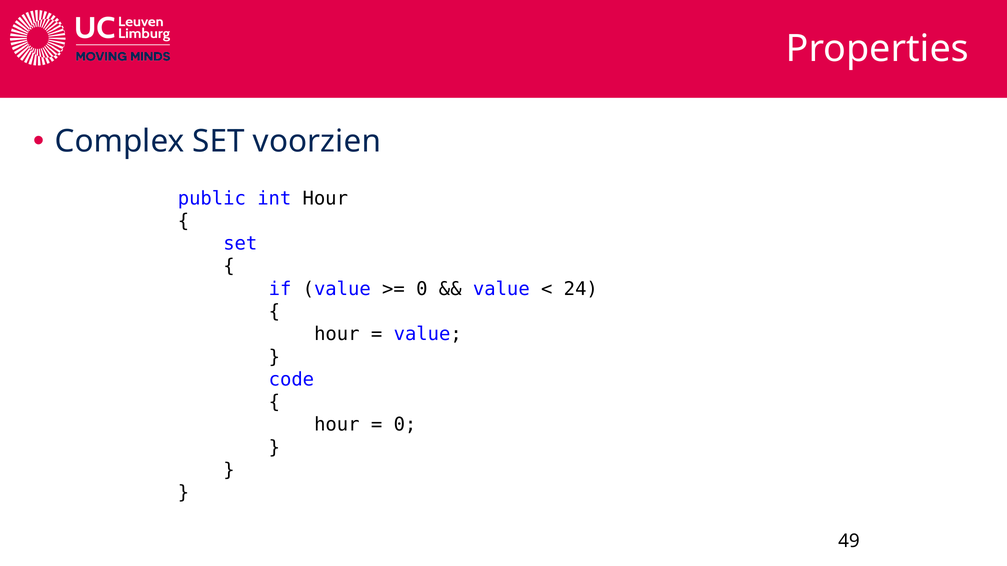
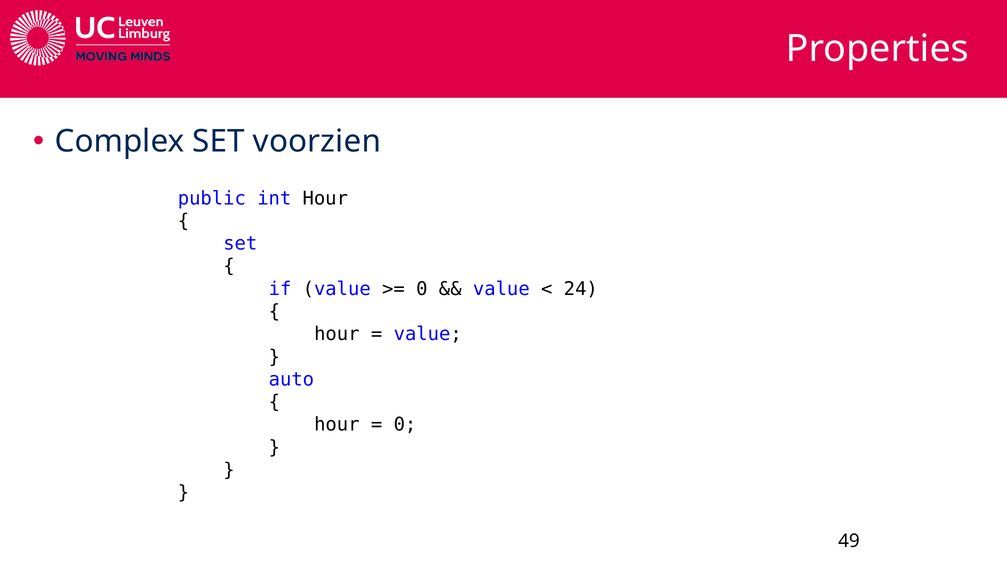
code: code -> auto
